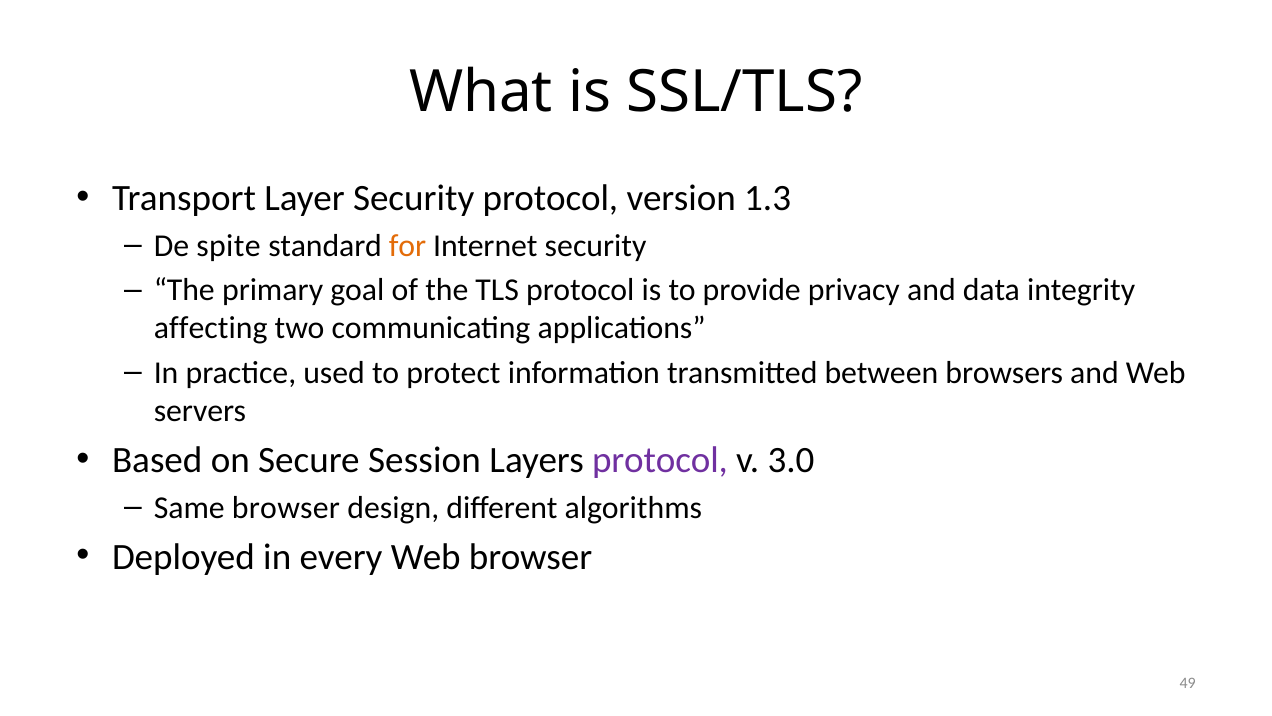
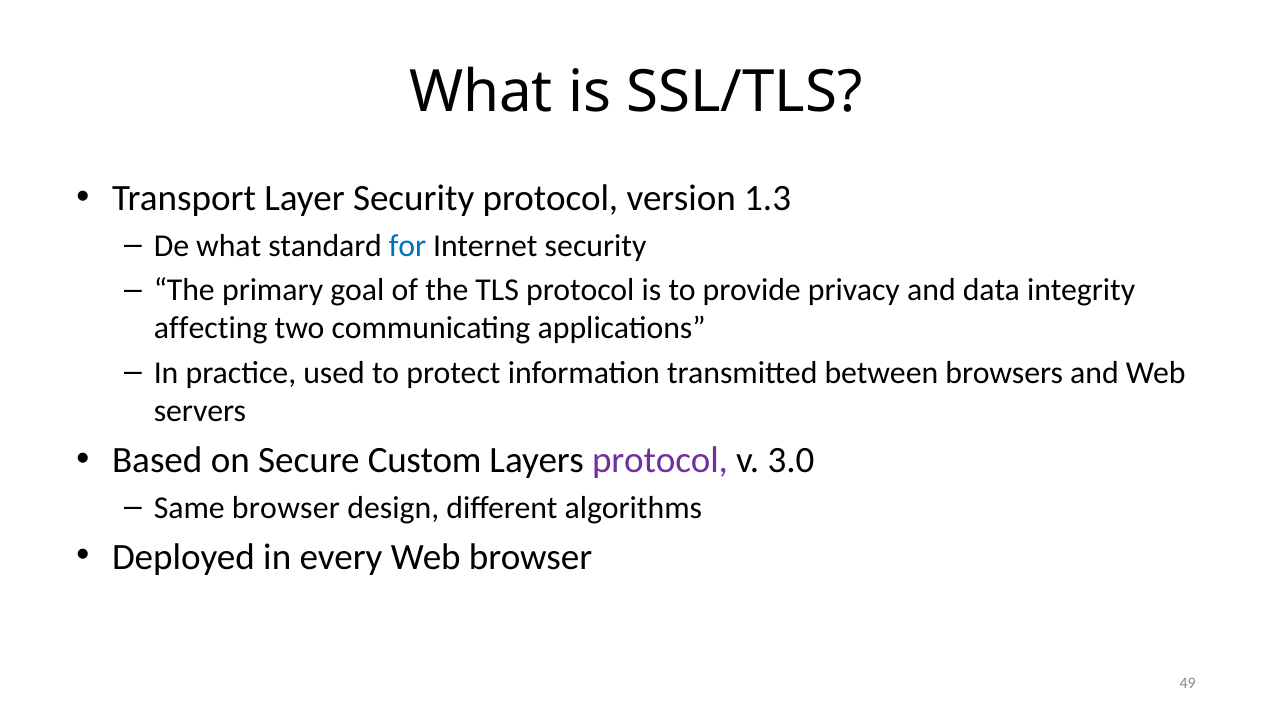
De spite: spite -> what
for colour: orange -> blue
Session: Session -> Custom
